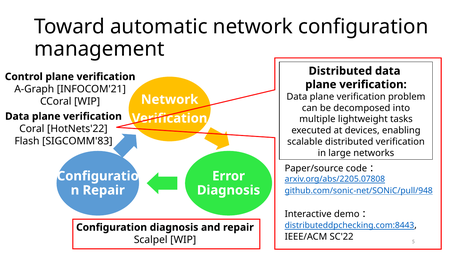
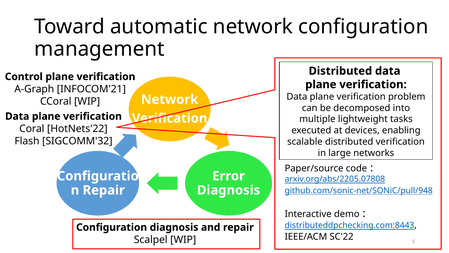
SIGCOMM'83: SIGCOMM'83 -> SIGCOMM'32
